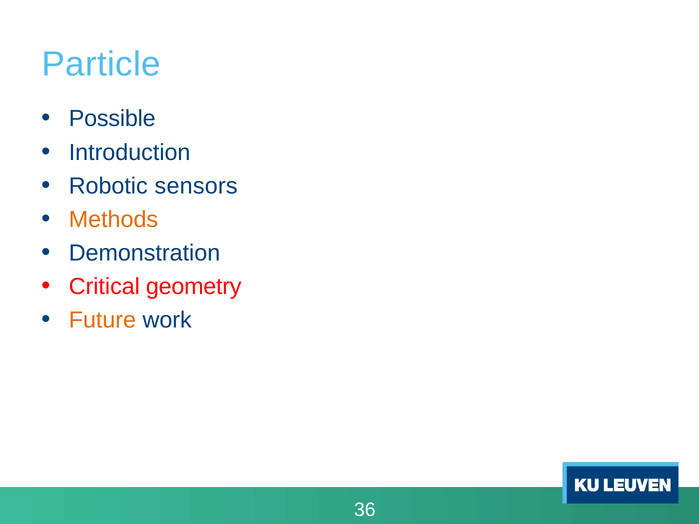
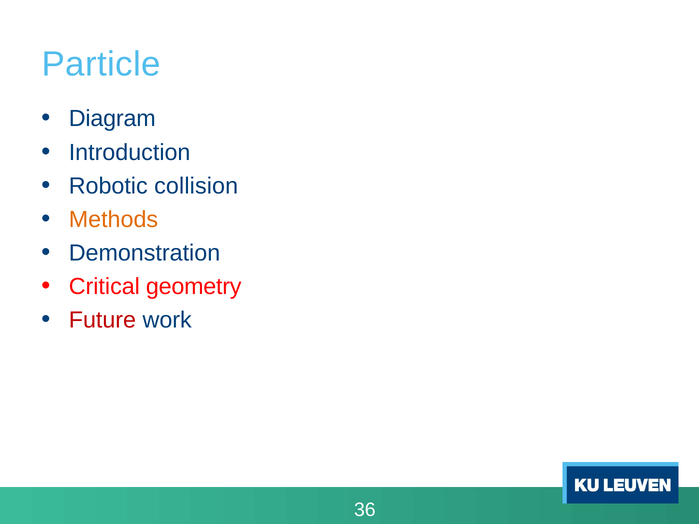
Possible: Possible -> Diagram
sensors: sensors -> collision
Future colour: orange -> red
